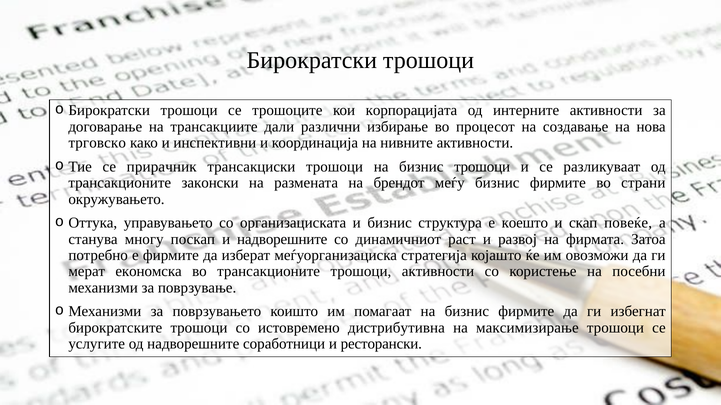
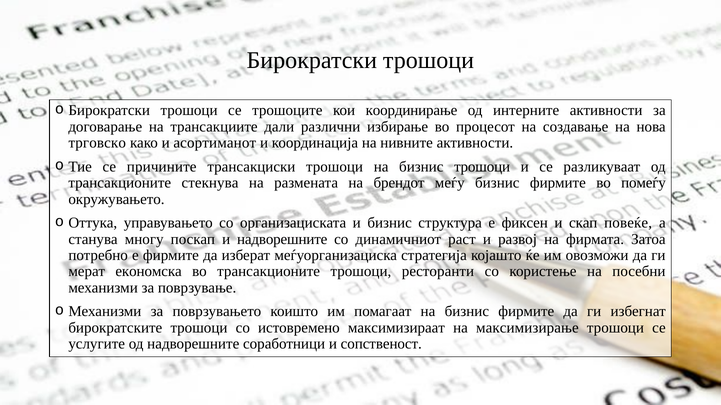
корпорацијата: корпорацијата -> кооpдиниpaњe
инспективни: инспективни -> асортиманот
прирачник: прирачник -> причините
законски: законски -> стекнува
страни: страни -> помеѓу
коешто: коешто -> фиксен
трошоци активности: активности -> ресторанти
дистрибутивна: дистрибутивна -> максимизираат
ресторански: ресторански -> сопственост
